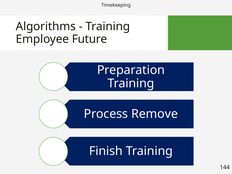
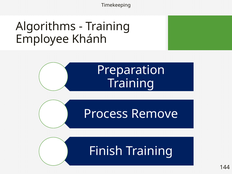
Future: Future -> Khánh
